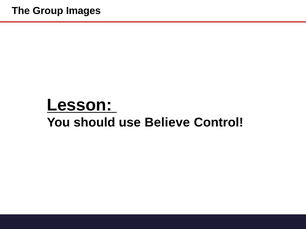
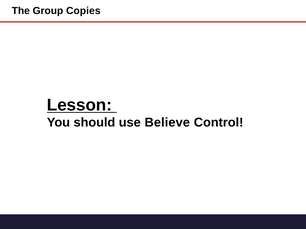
Images: Images -> Copies
